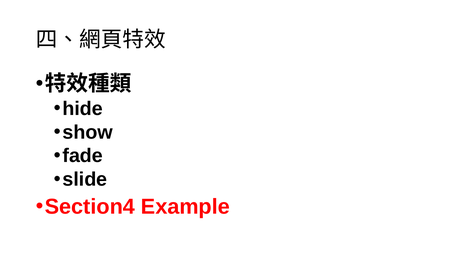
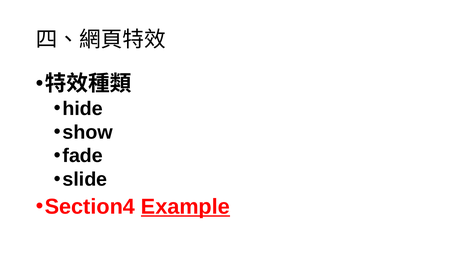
Example underline: none -> present
